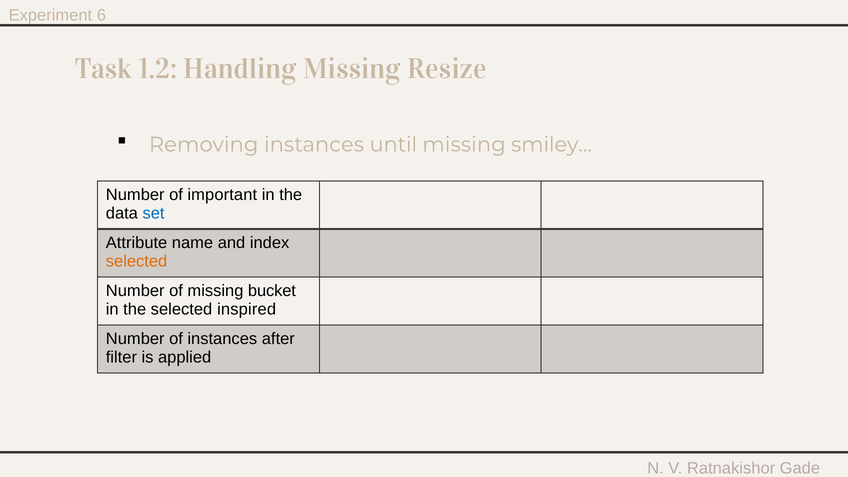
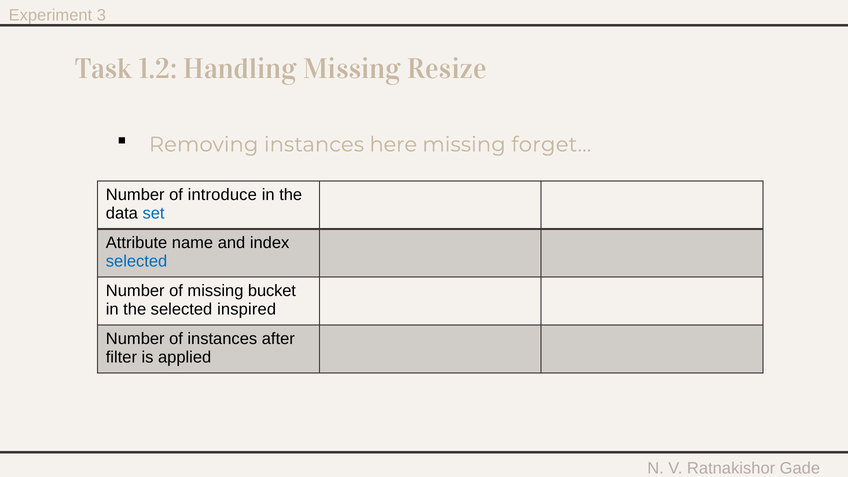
6: 6 -> 3
until: until -> here
smiley…: smiley… -> forget…
important: important -> introduce
selected at (137, 261) colour: orange -> blue
